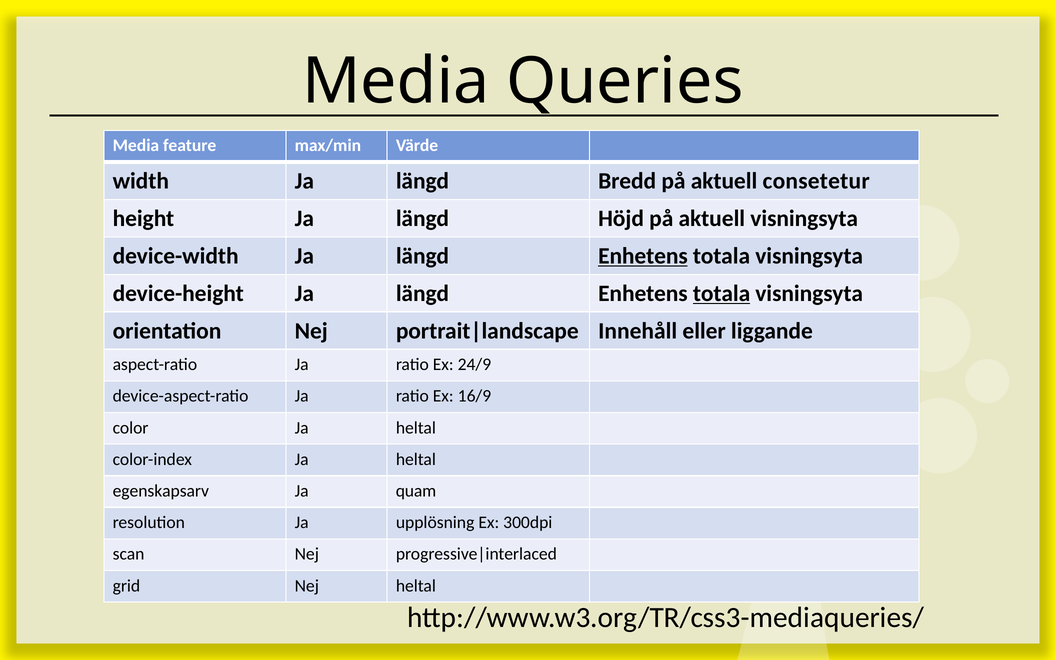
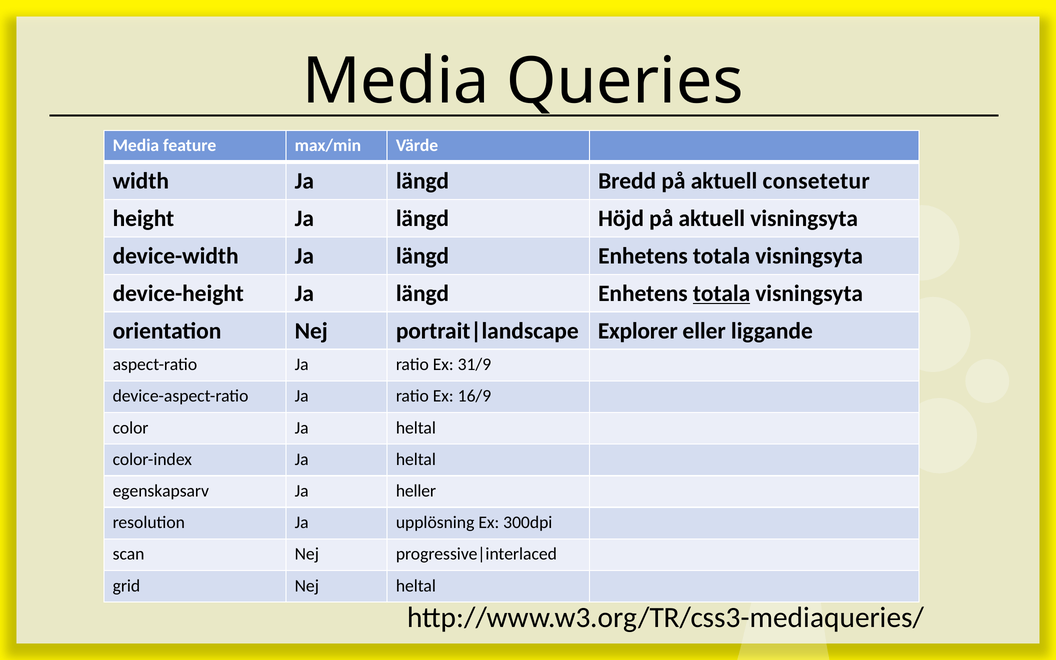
Enhetens at (643, 256) underline: present -> none
Innehåll: Innehåll -> Explorer
24/9: 24/9 -> 31/9
quam: quam -> heller
